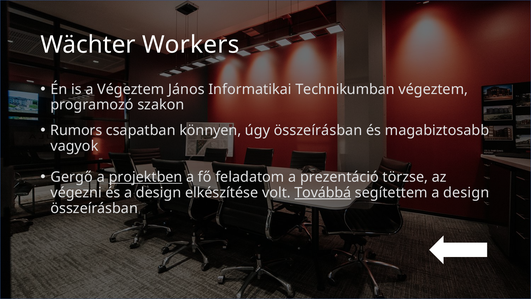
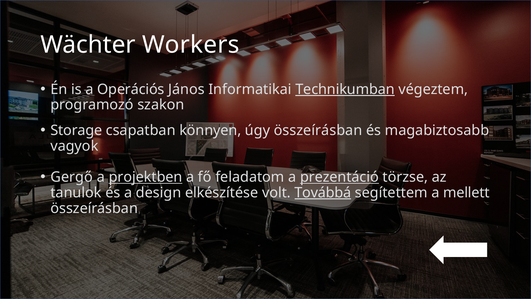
a Végeztem: Végeztem -> Operációs
Technikumban underline: none -> present
Rumors: Rumors -> Storage
prezentáció underline: none -> present
végezni: végezni -> tanulok
segítettem a design: design -> mellett
